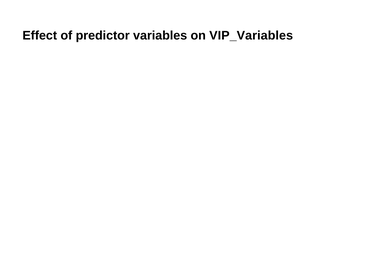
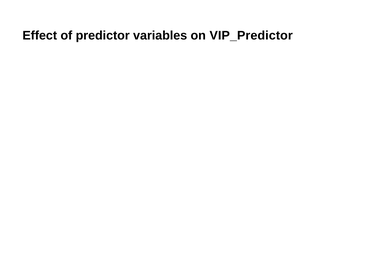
VIP_Variables: VIP_Variables -> VIP_Predictor
